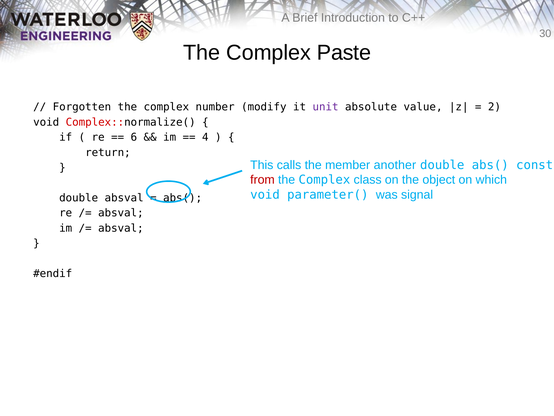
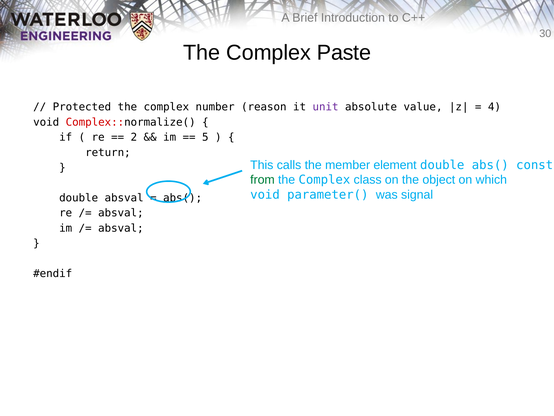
Forgotten: Forgotten -> Protected
modify: modify -> reason
2: 2 -> 4
6: 6 -> 2
4: 4 -> 5
another: another -> element
from colour: red -> green
